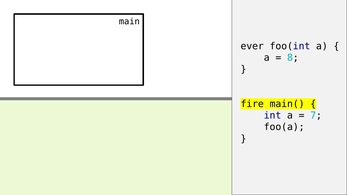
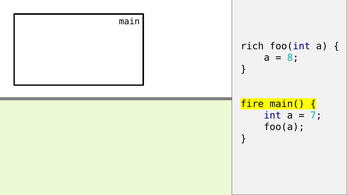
ever: ever -> rich
